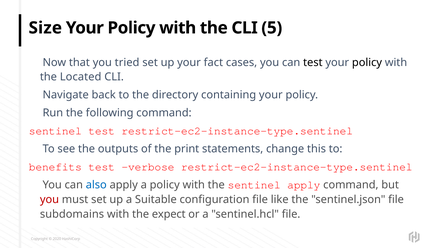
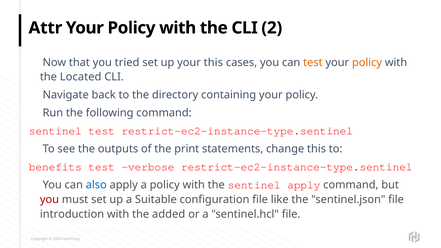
Size: Size -> Attr
5: 5 -> 2
your fact: fact -> this
test at (313, 62) colour: black -> orange
policy at (367, 62) colour: black -> orange
subdomains: subdomains -> introduction
expect: expect -> added
